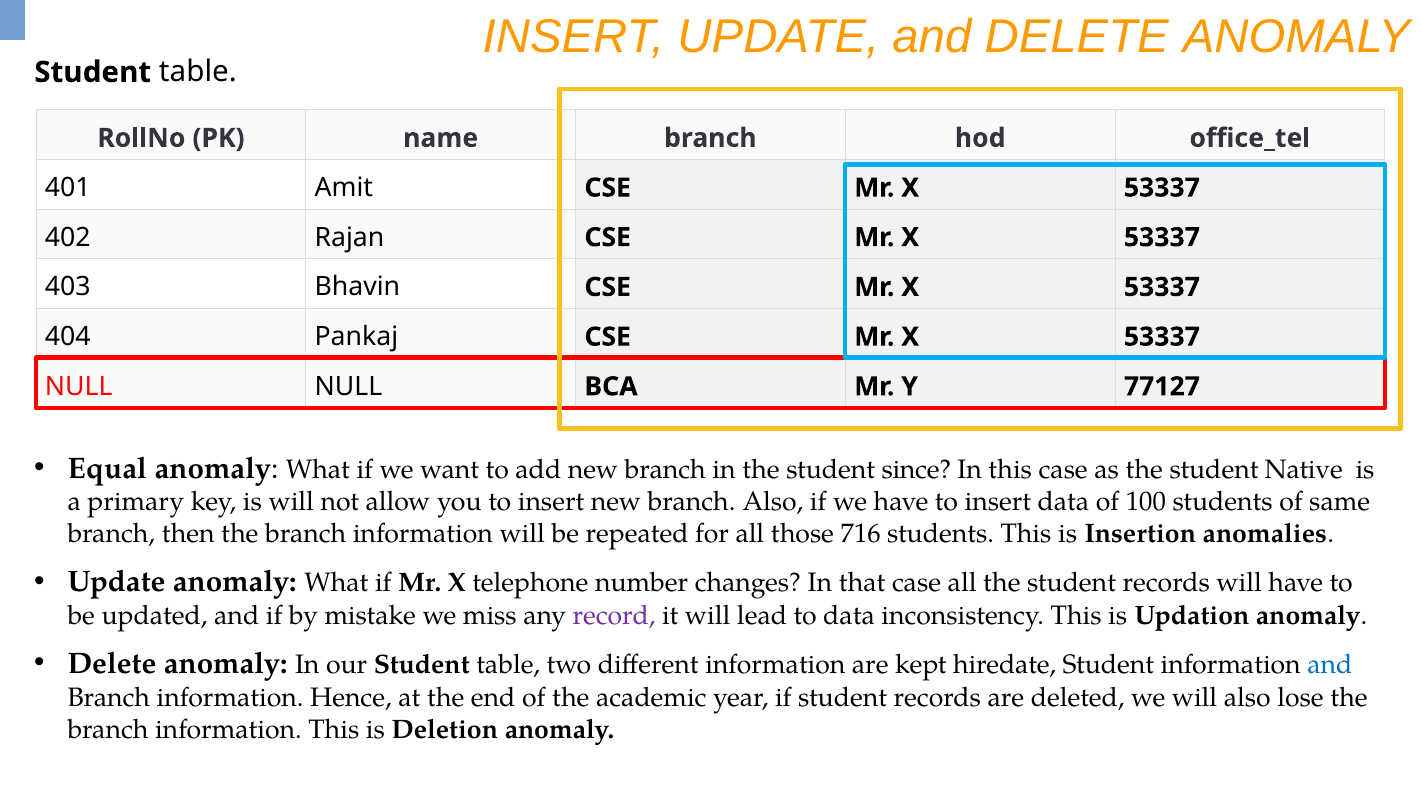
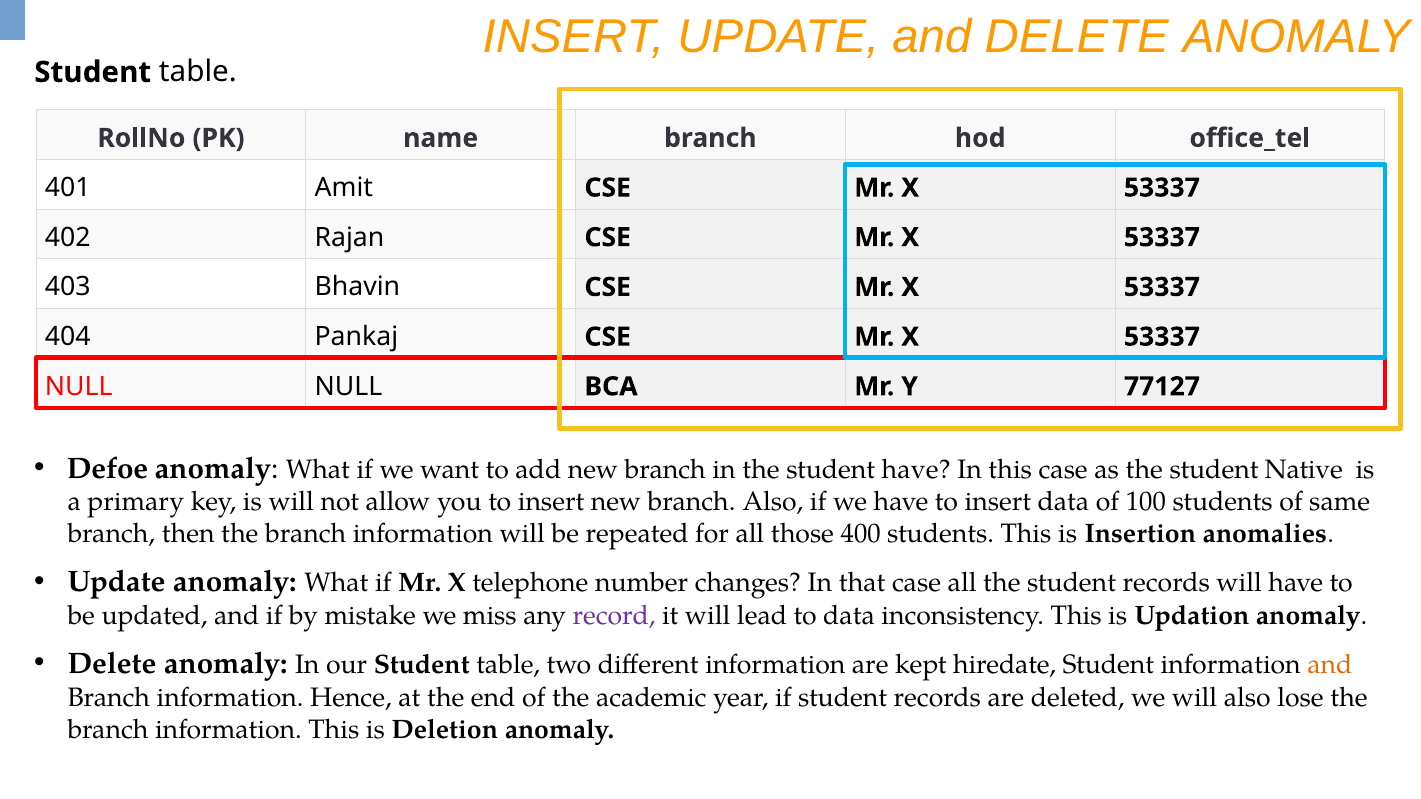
Equal: Equal -> Defoe
student since: since -> have
716: 716 -> 400
and at (1330, 665) colour: blue -> orange
